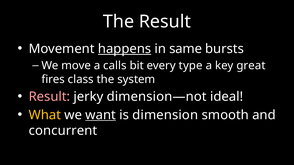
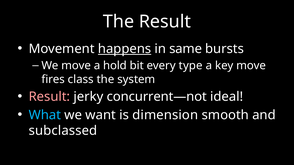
calls: calls -> hold
key great: great -> move
dimension—not: dimension—not -> concurrent—not
What colour: yellow -> light blue
want underline: present -> none
concurrent: concurrent -> subclassed
